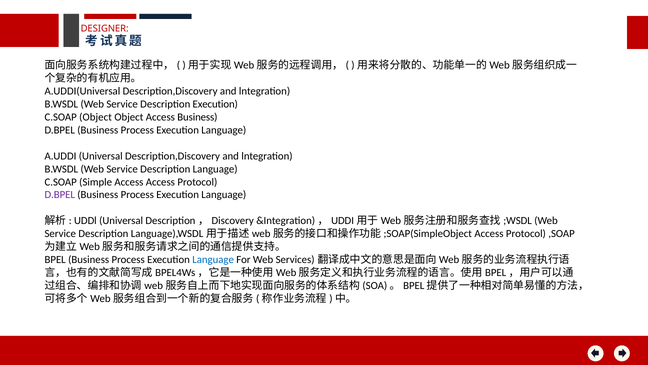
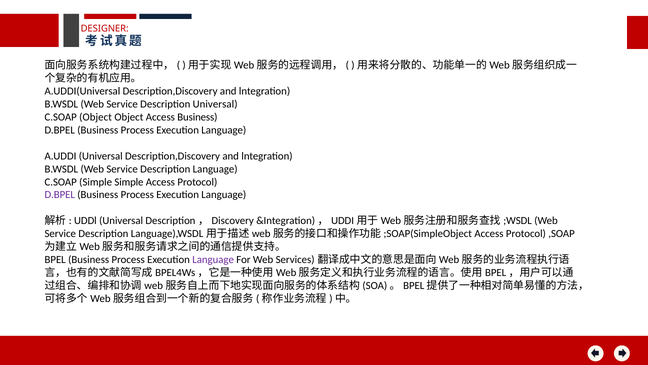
Description Execution: Execution -> Universal
Simple Access: Access -> Simple
Language at (213, 259) colour: blue -> purple
